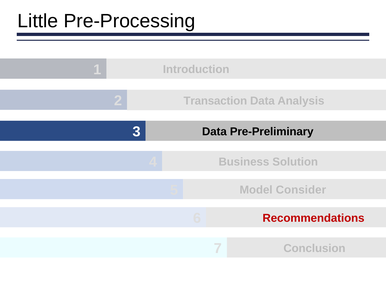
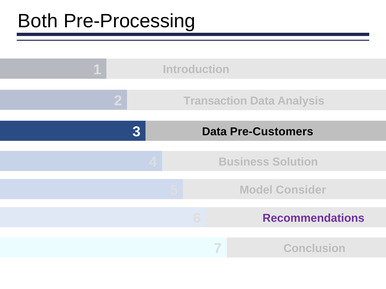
Little: Little -> Both
Pre-Preliminary: Pre-Preliminary -> Pre-Customers
Recommendations colour: red -> purple
